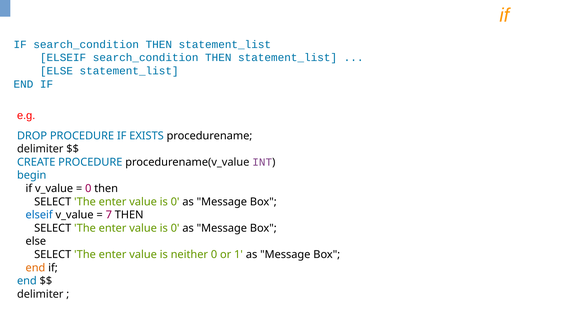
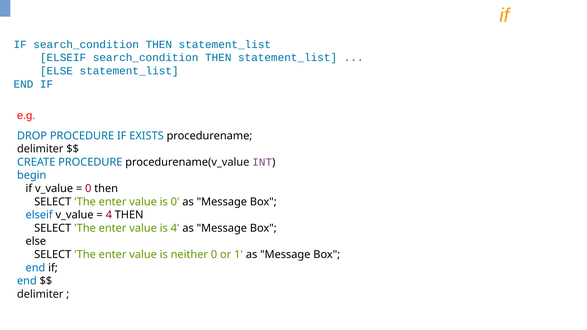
7 at (109, 215): 7 -> 4
0 at (175, 228): 0 -> 4
end at (35, 268) colour: orange -> blue
